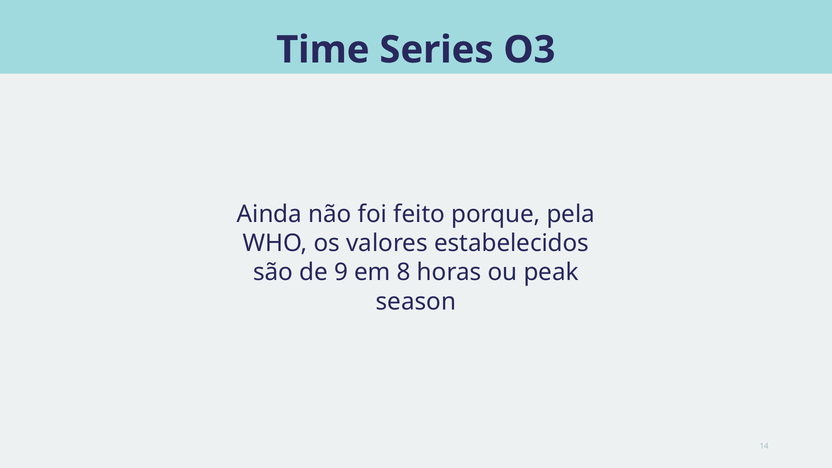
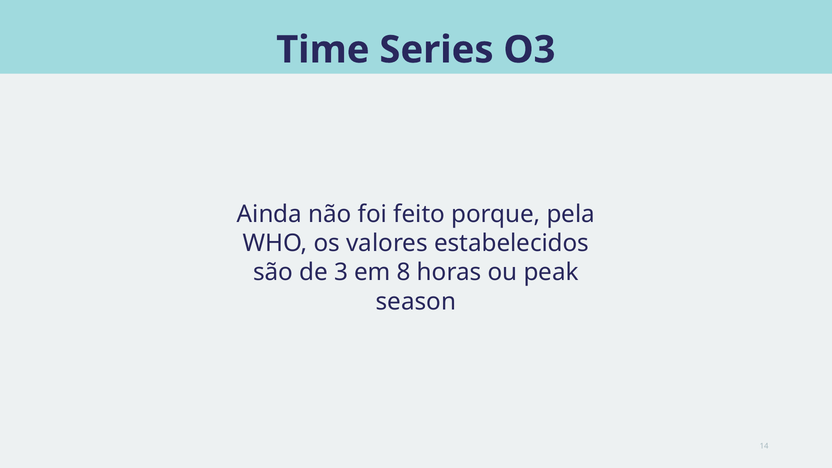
9: 9 -> 3
